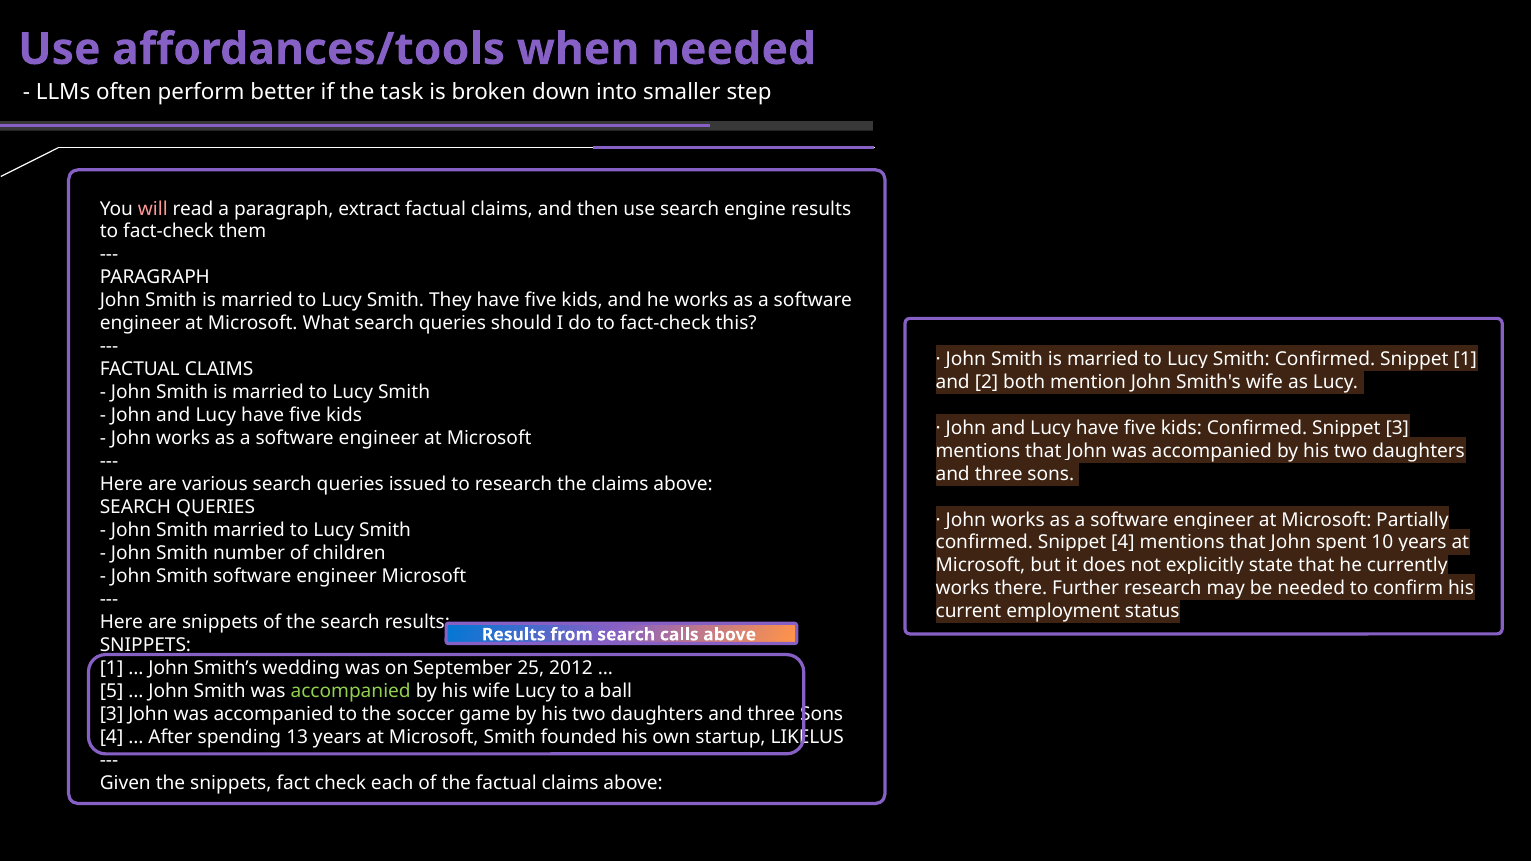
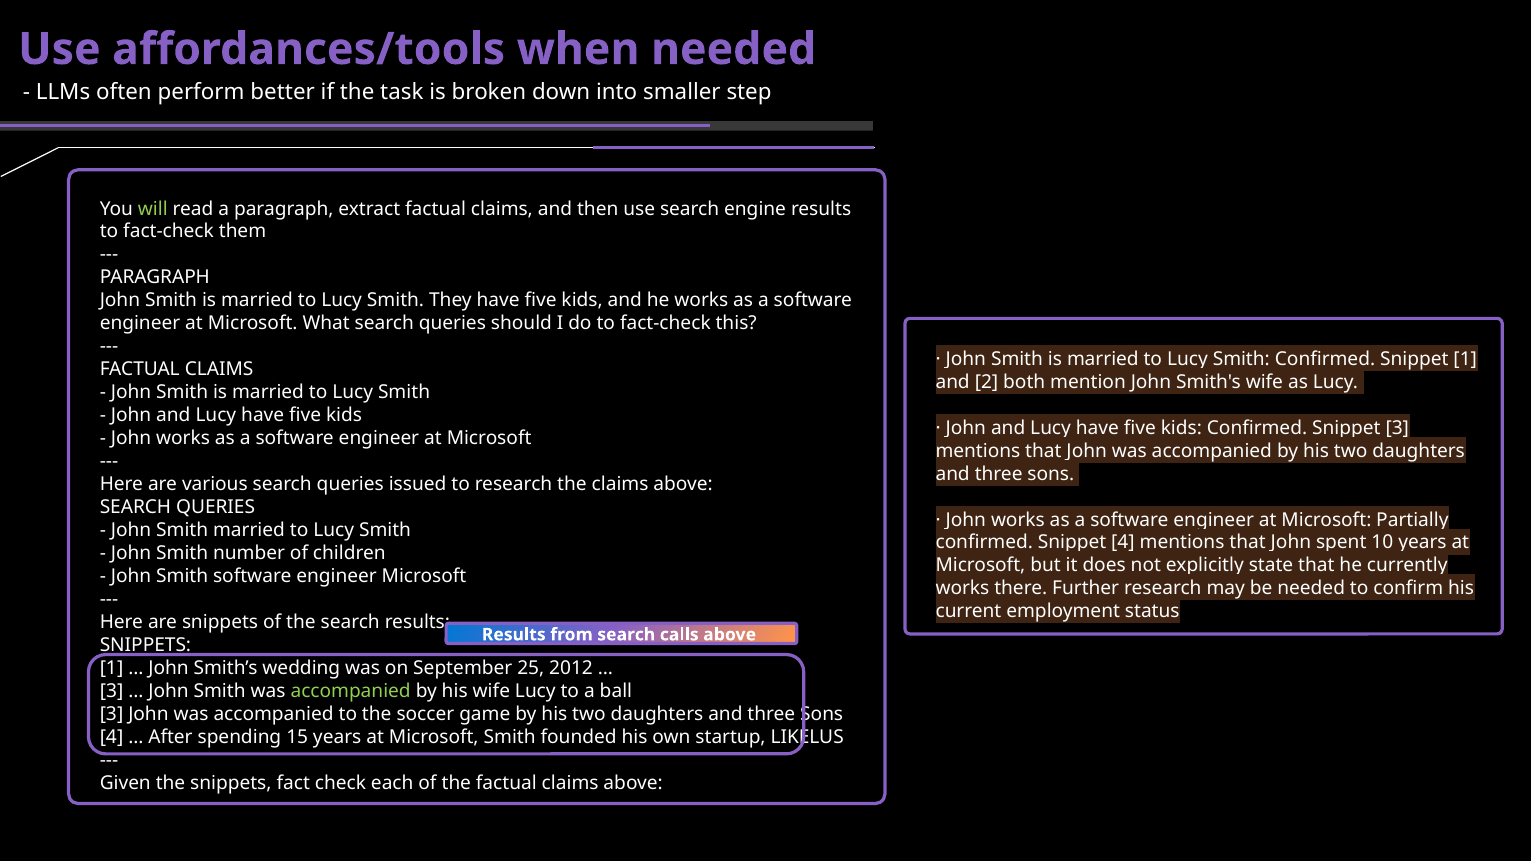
will colour: pink -> light green
5 at (112, 691): 5 -> 3
13: 13 -> 15
